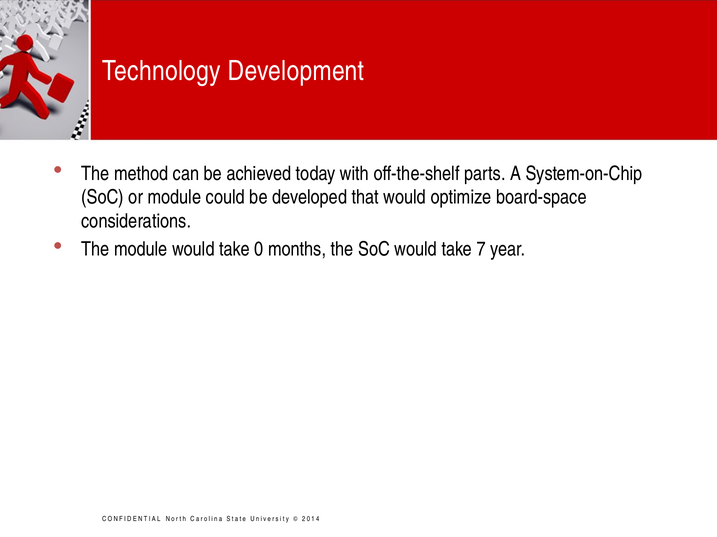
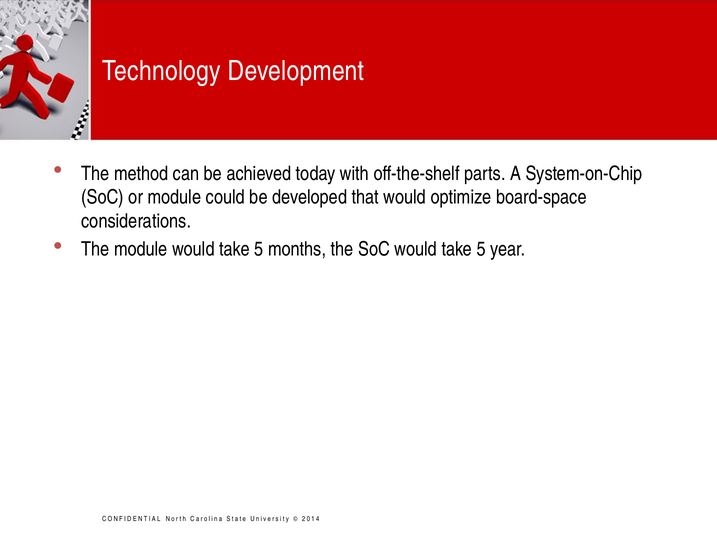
module would take 0: 0 -> 5
SoC would take 7: 7 -> 5
